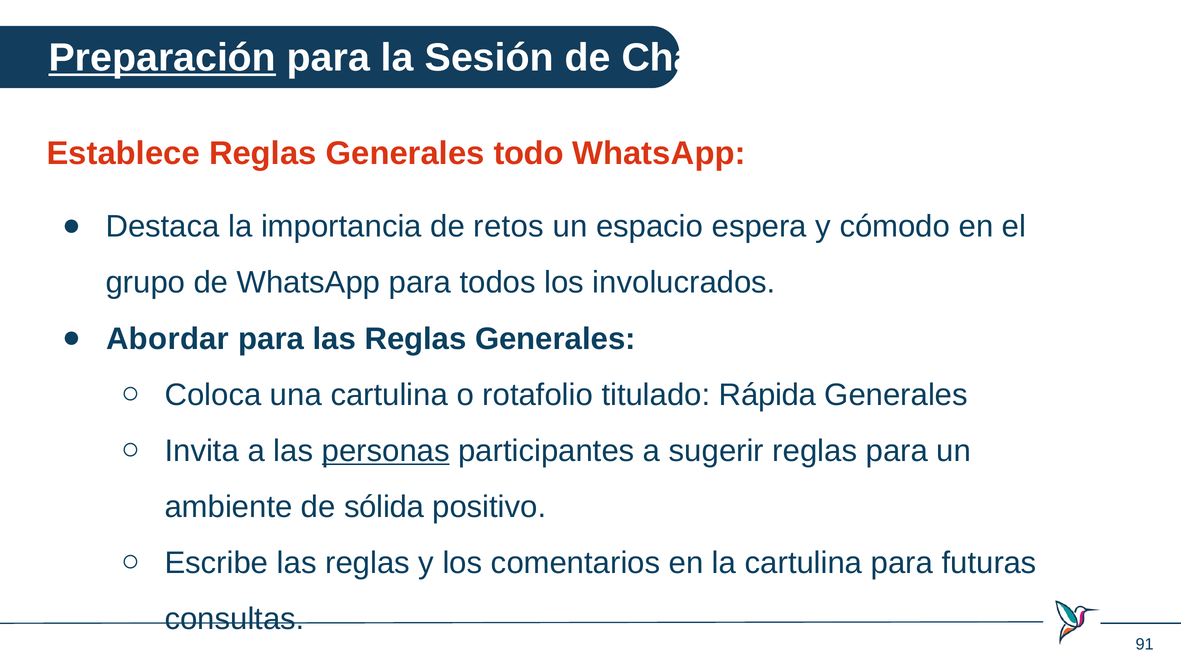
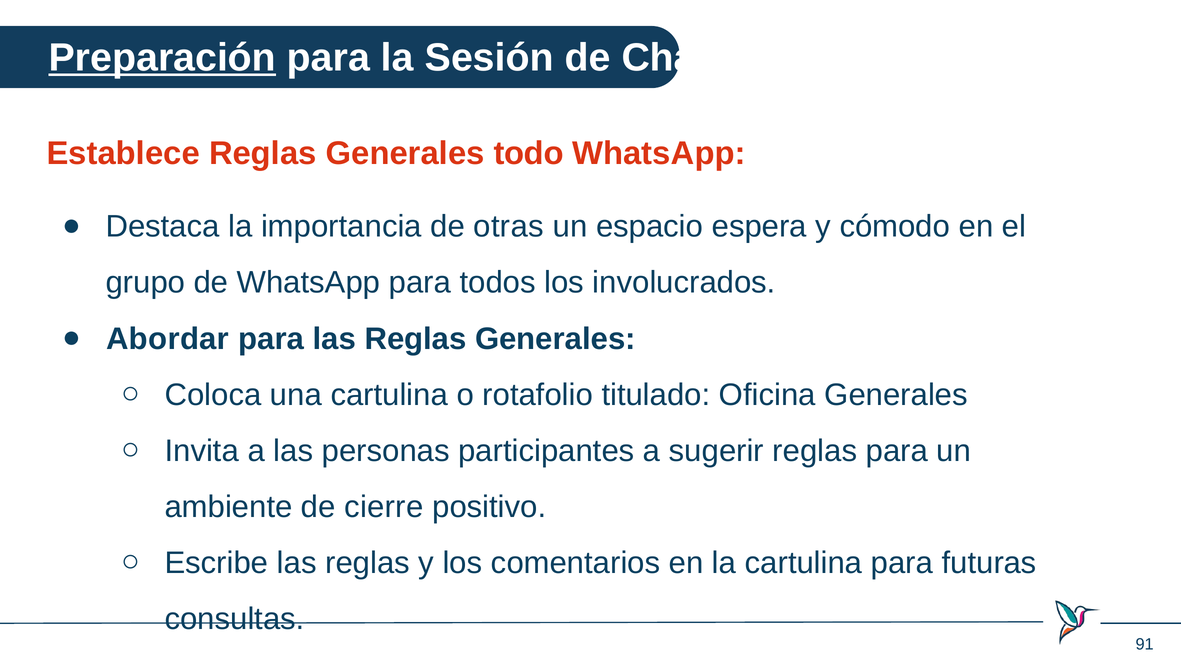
retos: retos -> otras
Rápida: Rápida -> Oficina
personas underline: present -> none
sólida: sólida -> cierre
